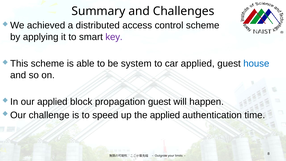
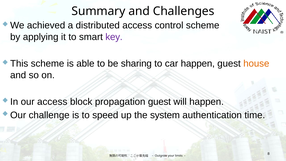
system: system -> sharing
car applied: applied -> happen
house colour: blue -> orange
our applied: applied -> access
the applied: applied -> system
